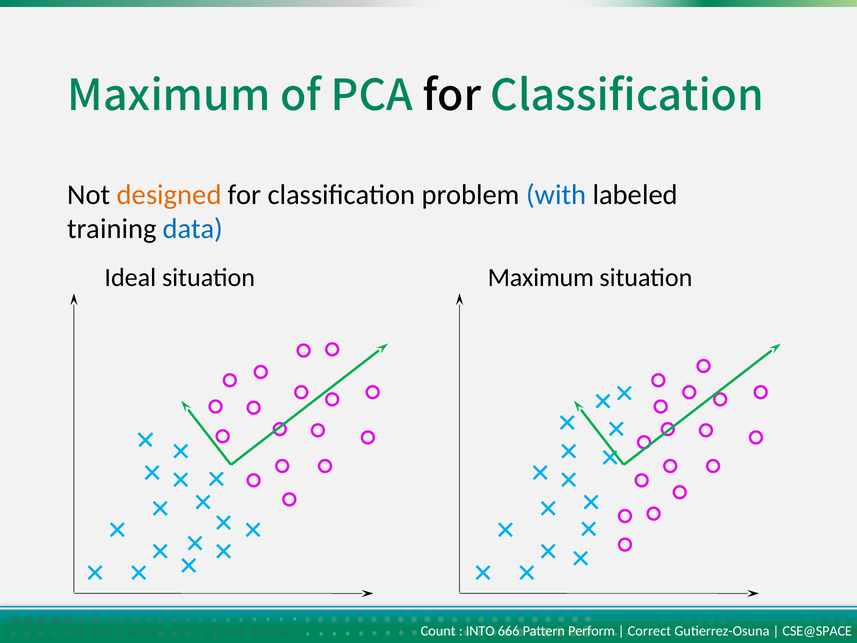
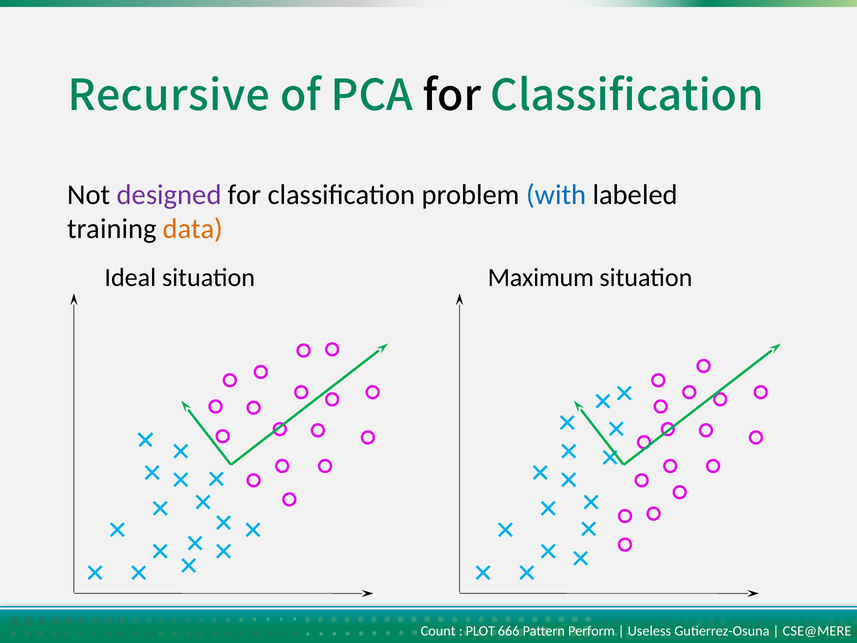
Maximum at (169, 96): Maximum -> Recursive
designed colour: orange -> purple
data colour: blue -> orange
INTO: INTO -> PLOT
Correct: Correct -> Useless
CSE@SPACE: CSE@SPACE -> CSE@MERE
